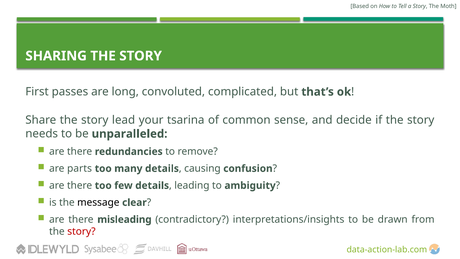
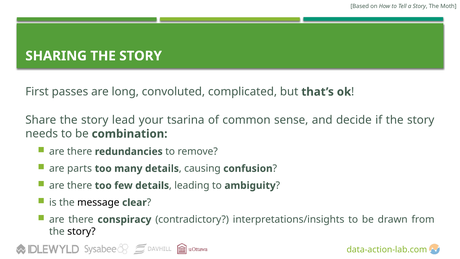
unparalleled: unparalleled -> combination
misleading: misleading -> conspiracy
story at (81, 231) colour: red -> black
